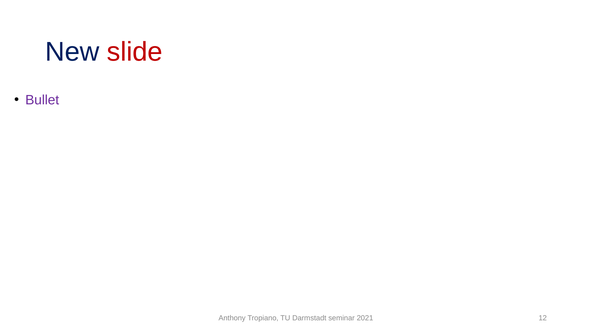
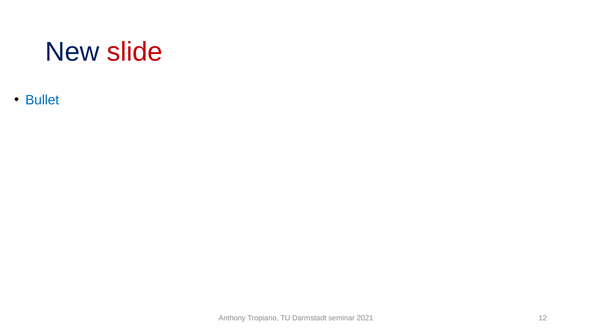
Bullet colour: purple -> blue
